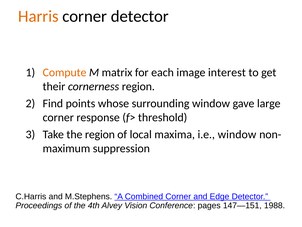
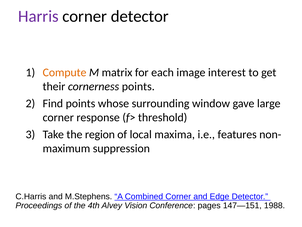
Harris colour: orange -> purple
cornerness region: region -> points
i.e window: window -> features
